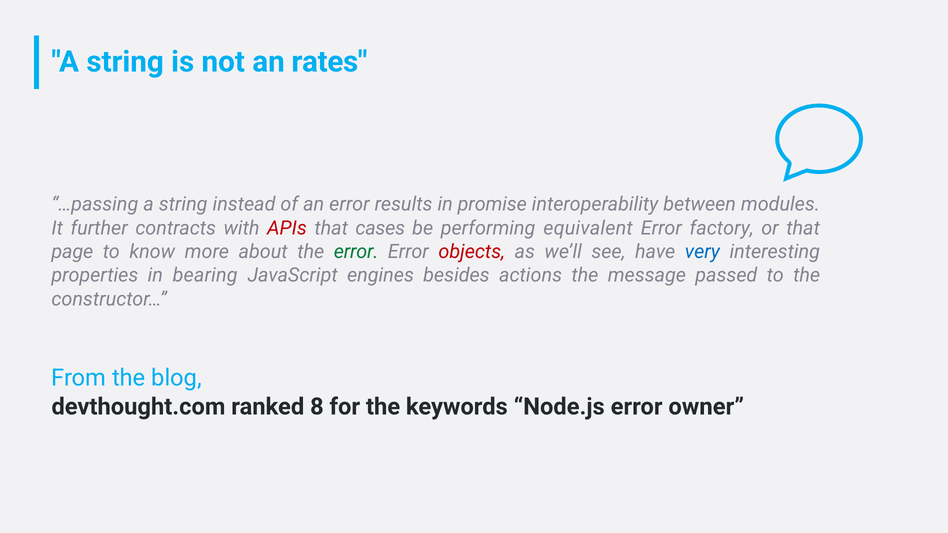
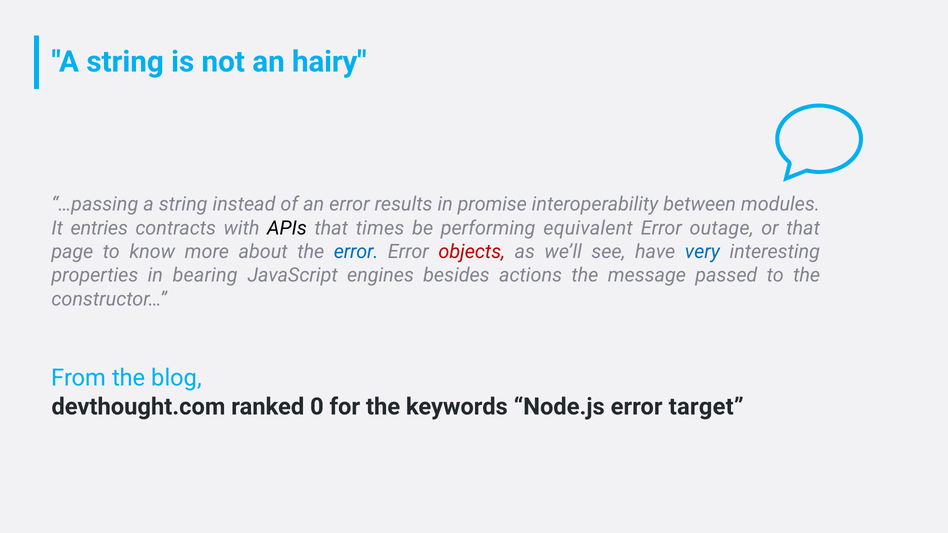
rates: rates -> hairy
further: further -> entries
APIs colour: red -> black
cases: cases -> times
factory: factory -> outage
error at (356, 252) colour: green -> blue
8: 8 -> 0
owner: owner -> target
